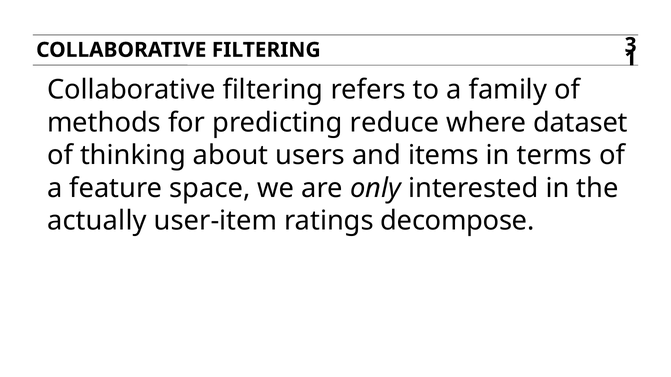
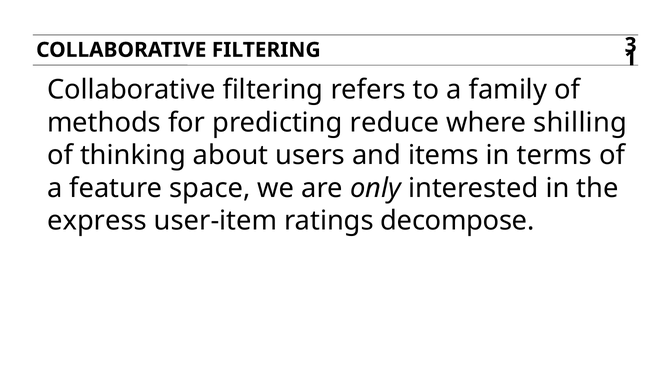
dataset: dataset -> shilling
actually: actually -> express
